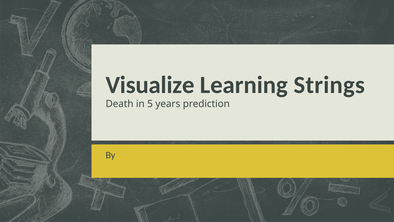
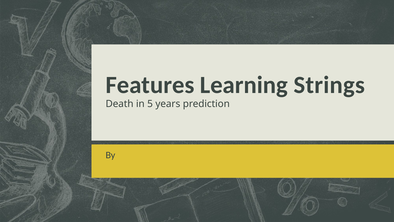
Visualize: Visualize -> Features
